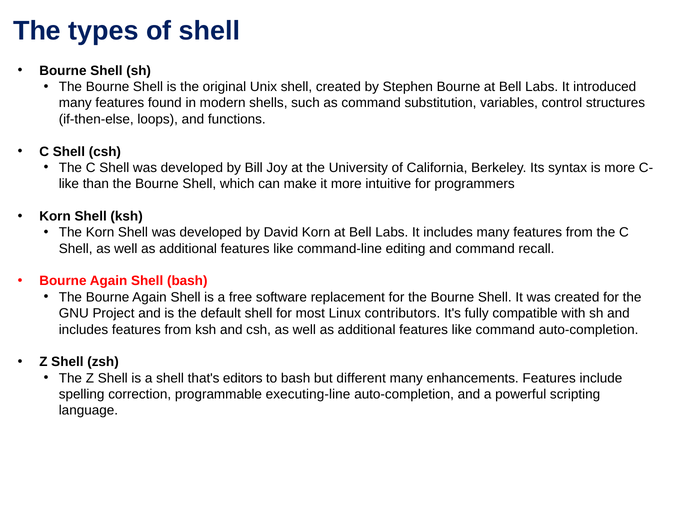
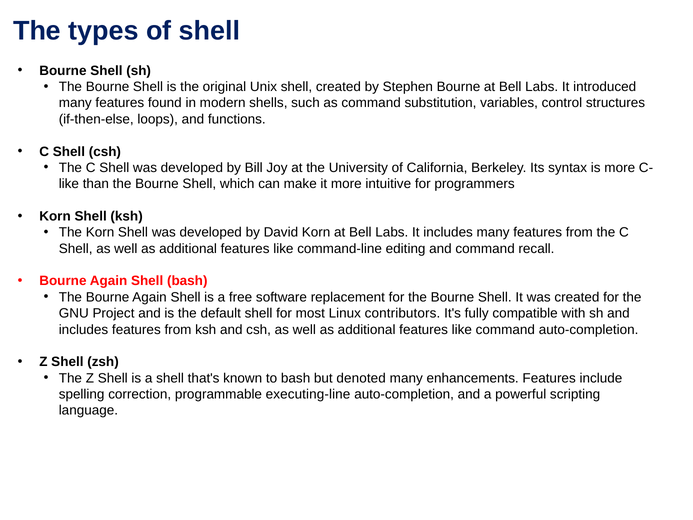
editors: editors -> known
different: different -> denoted
